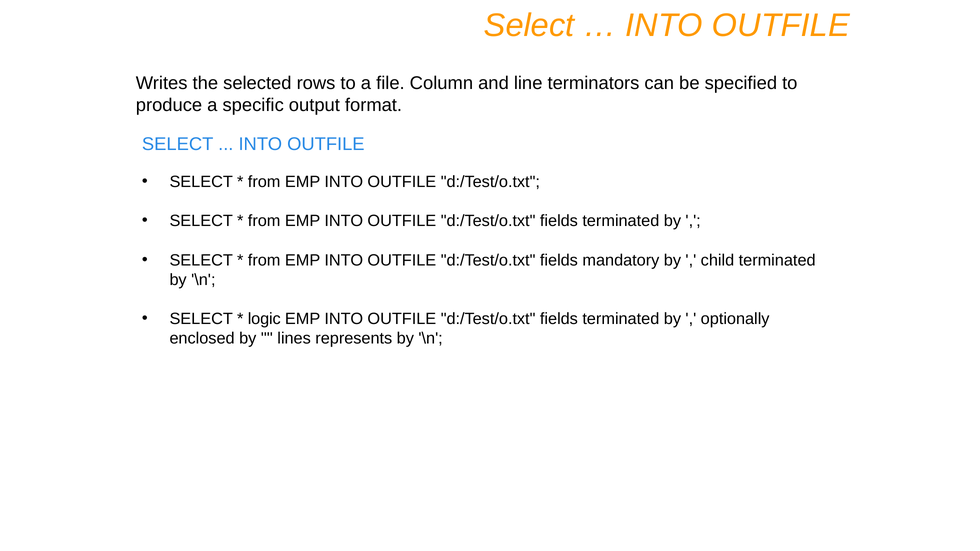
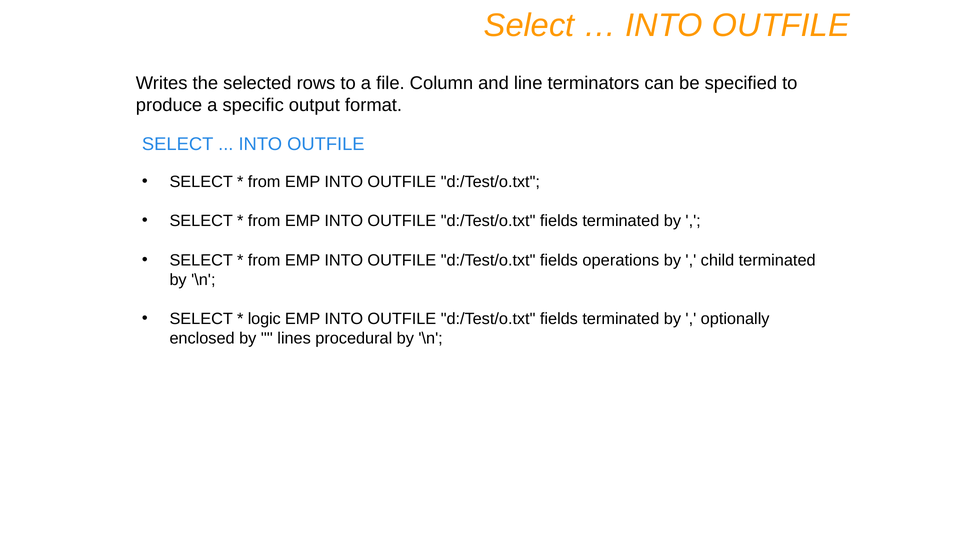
mandatory: mandatory -> operations
represents: represents -> procedural
